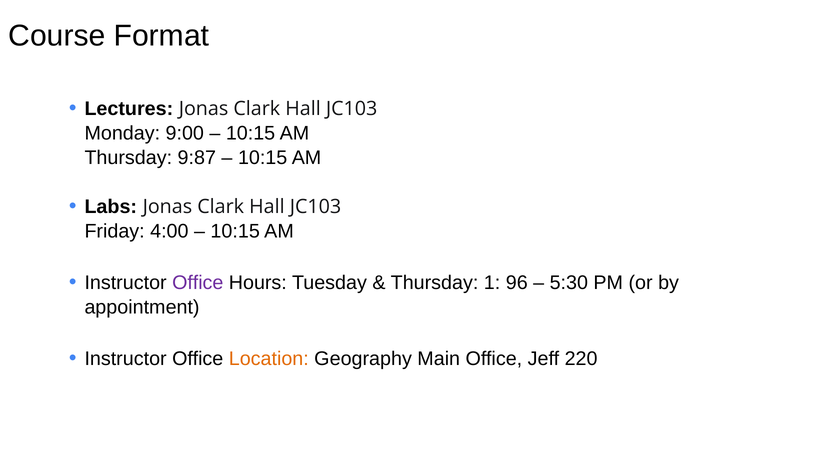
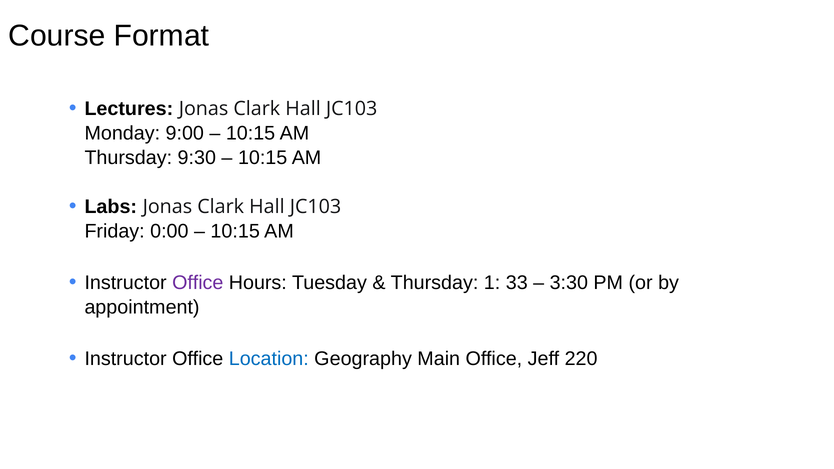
9:87: 9:87 -> 9:30
4:00: 4:00 -> 0:00
96: 96 -> 33
5:30: 5:30 -> 3:30
Location colour: orange -> blue
